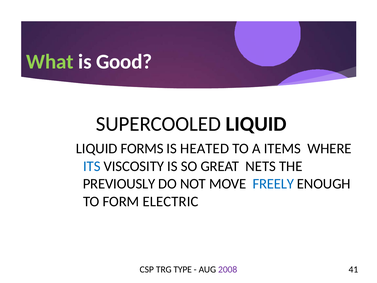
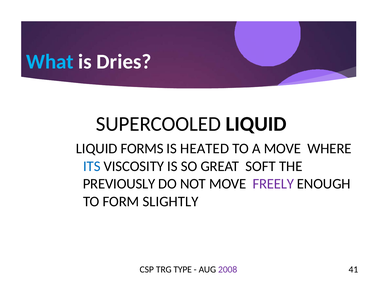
What colour: light green -> light blue
Good: Good -> Dries
A ITEMS: ITEMS -> MOVE
NETS: NETS -> SOFT
FREELY colour: blue -> purple
ELECTRIC: ELECTRIC -> SLIGHTLY
